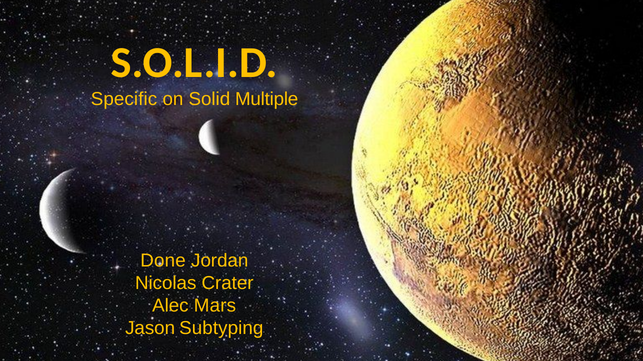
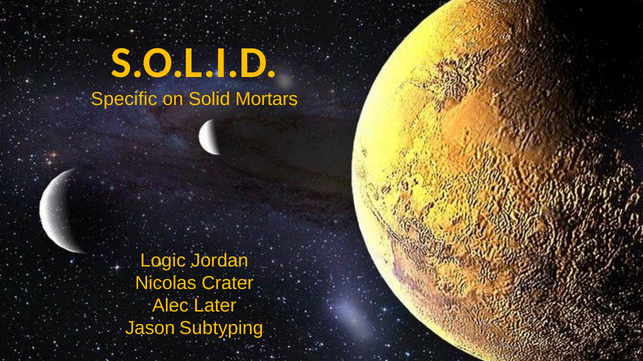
Multiple: Multiple -> Mortars
Done: Done -> Logic
Mars: Mars -> Later
